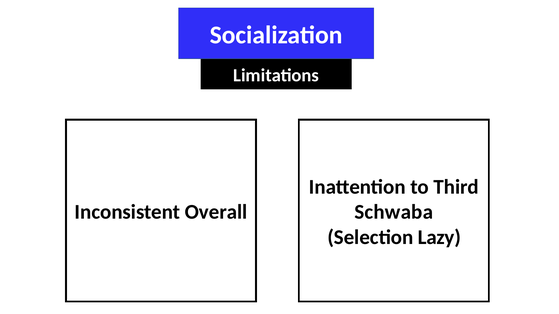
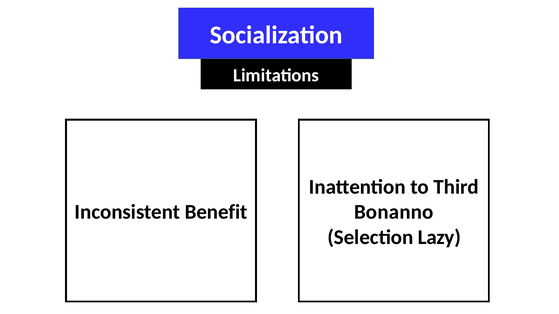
Overall: Overall -> Benefit
Schwaba: Schwaba -> Bonanno
